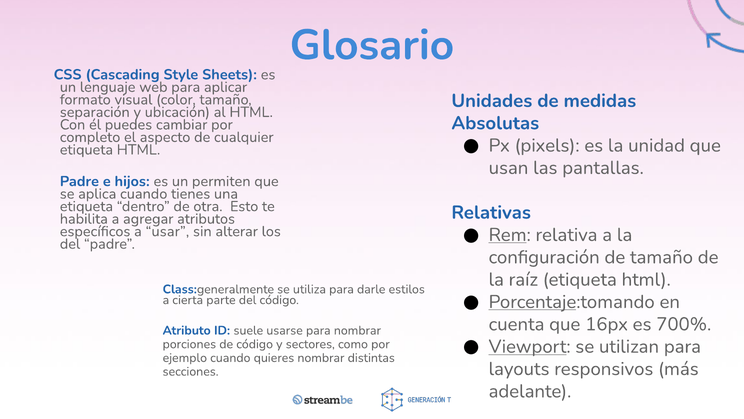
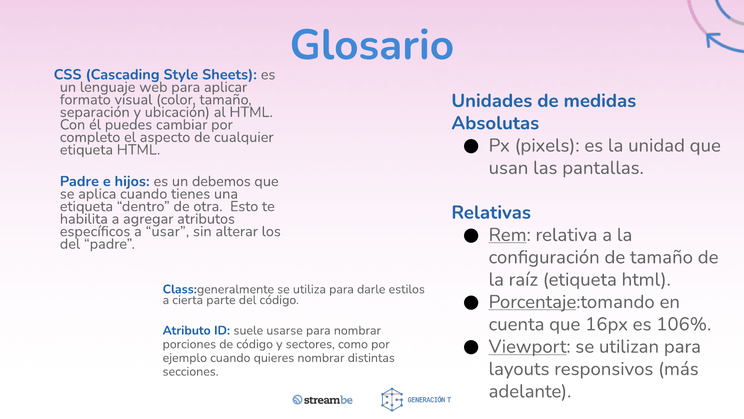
permiten: permiten -> debemos
700%: 700% -> 106%
